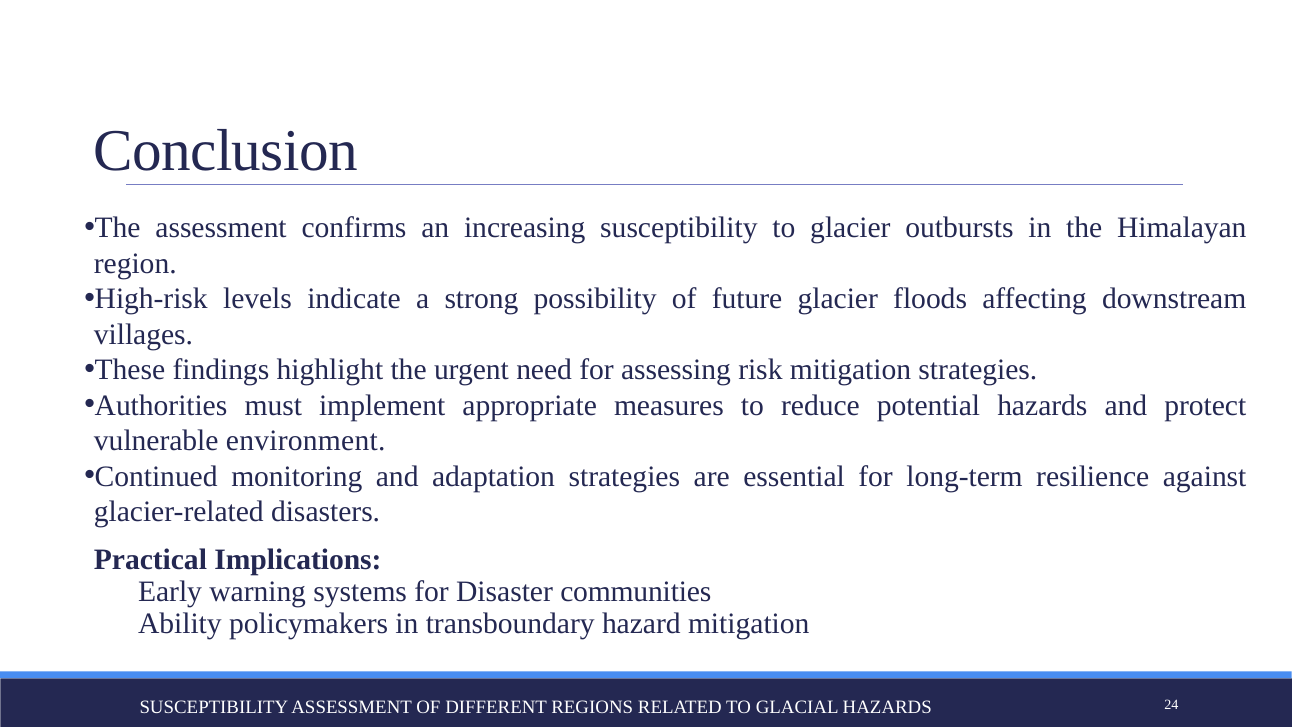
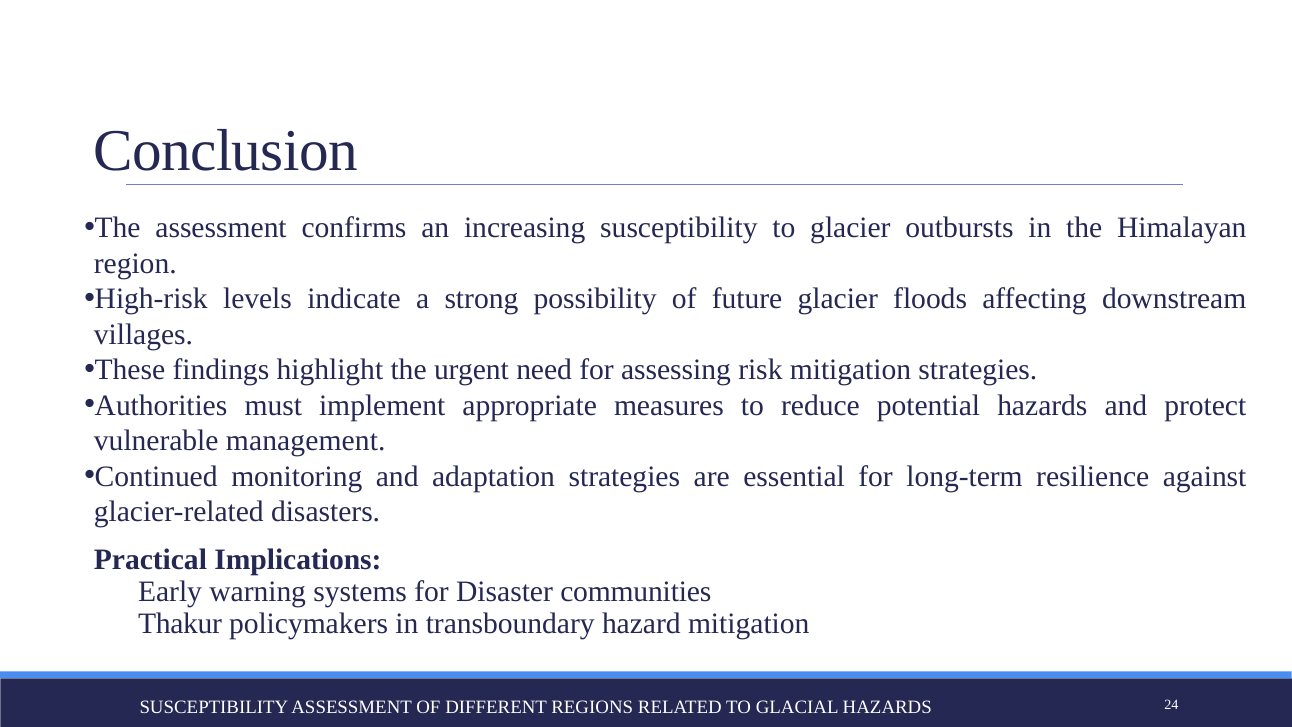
environment: environment -> management
Ability: Ability -> Thakur
